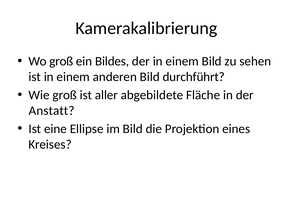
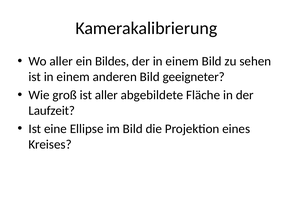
Wo groß: groß -> aller
durchführt: durchführt -> geeigneter
Anstatt: Anstatt -> Laufzeit
